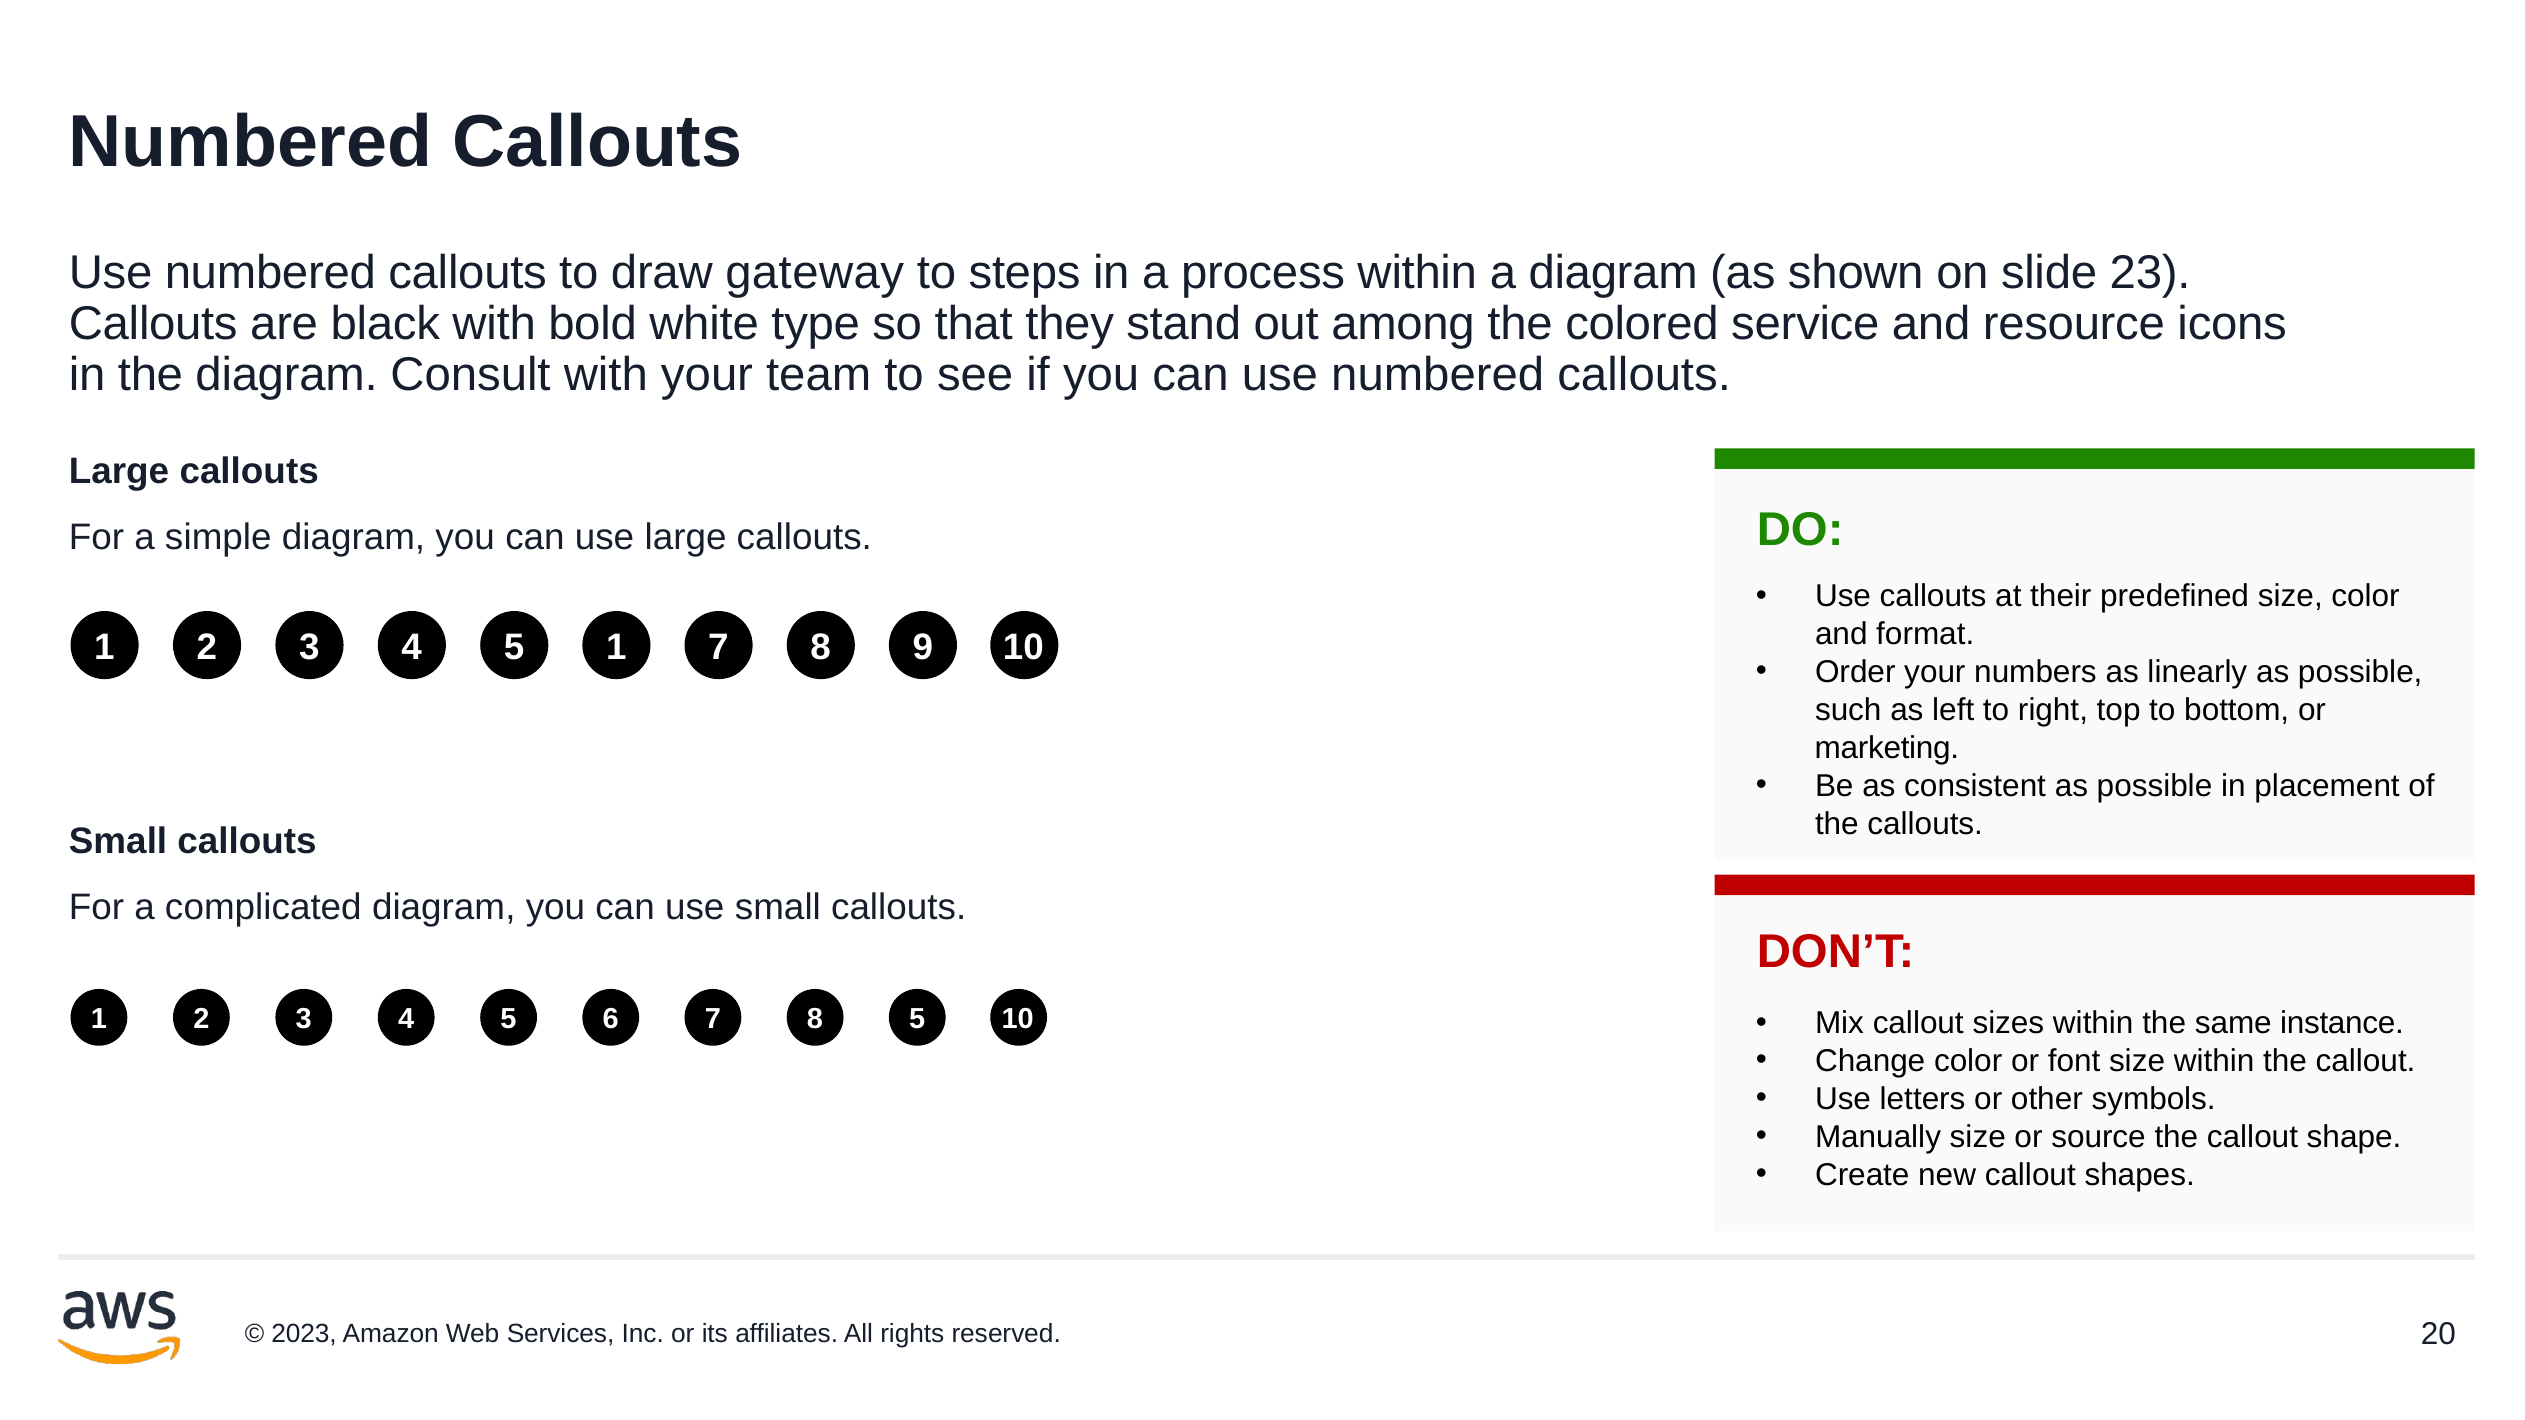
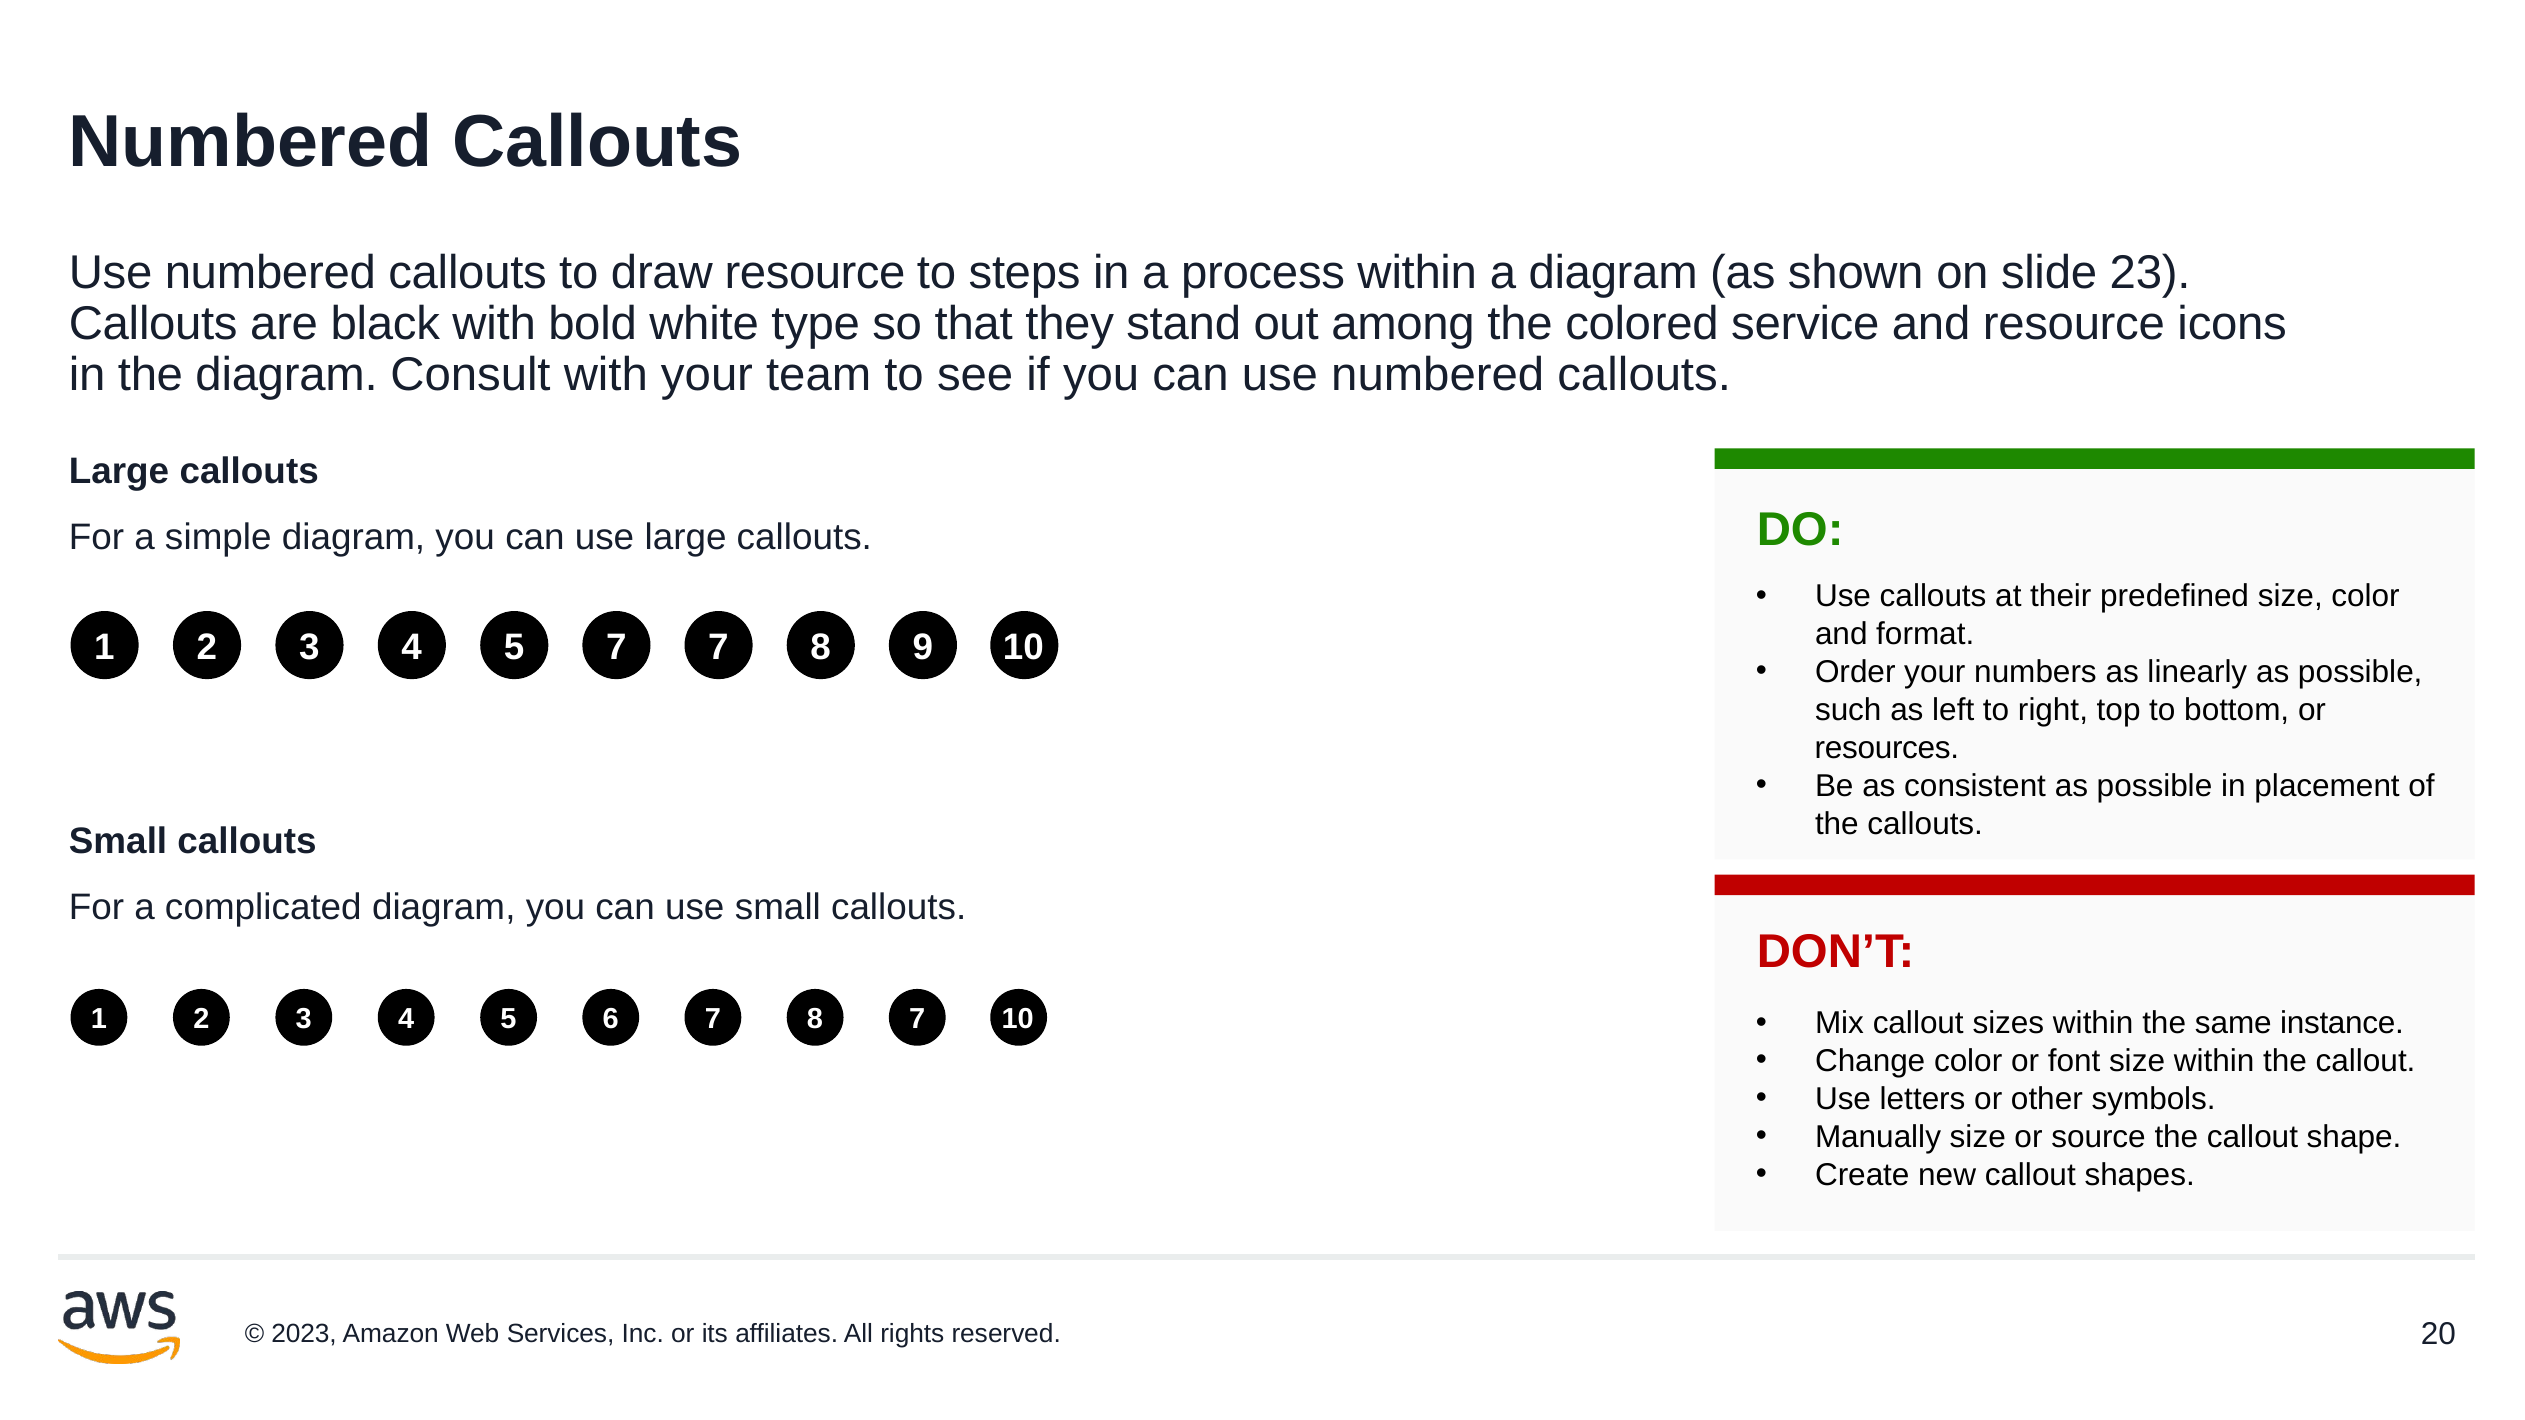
draw gateway: gateway -> resource
5 1: 1 -> 7
marketing: marketing -> resources
8 5: 5 -> 7
